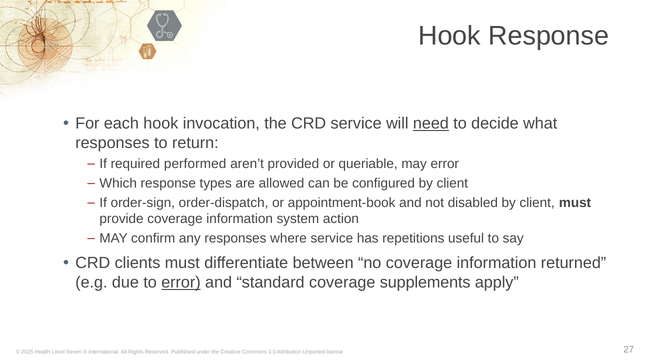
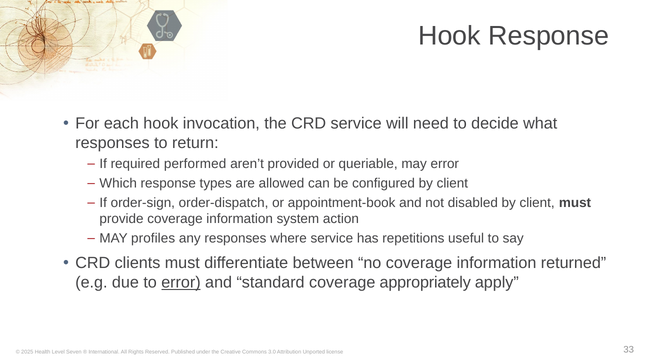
need underline: present -> none
confirm: confirm -> profiles
supplements: supplements -> appropriately
27: 27 -> 33
